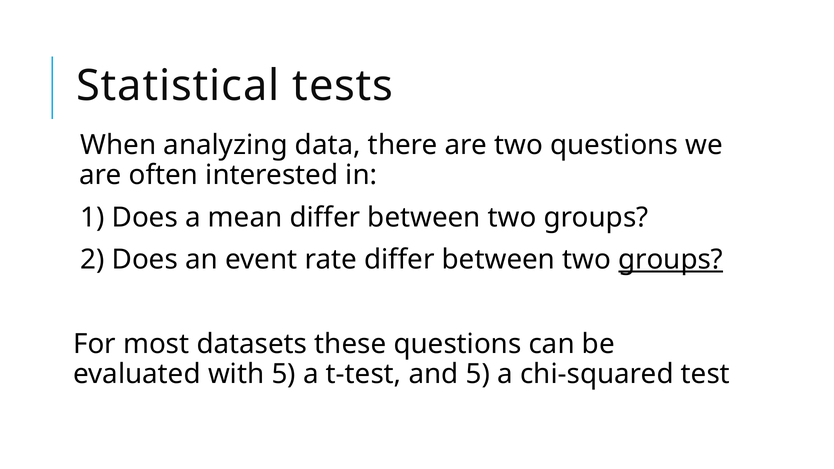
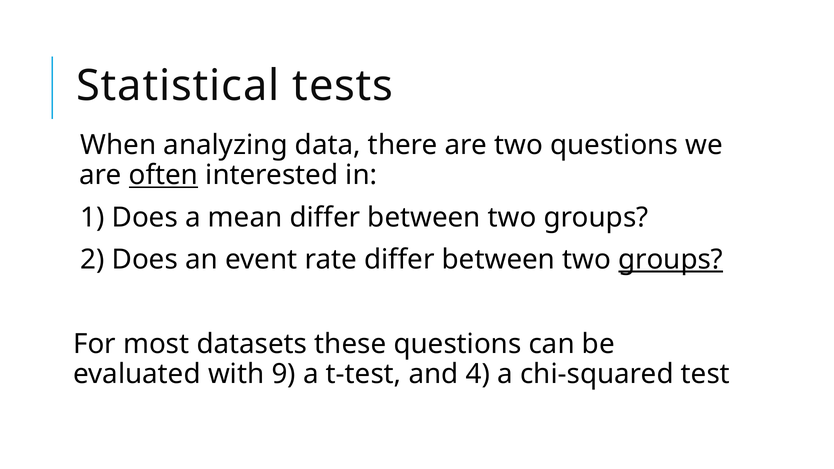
often underline: none -> present
with 5: 5 -> 9
and 5: 5 -> 4
